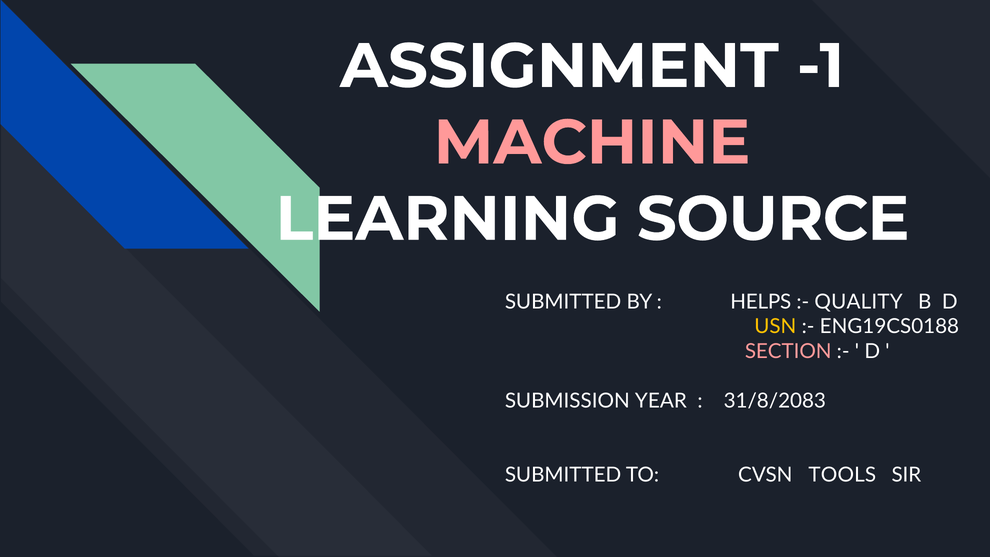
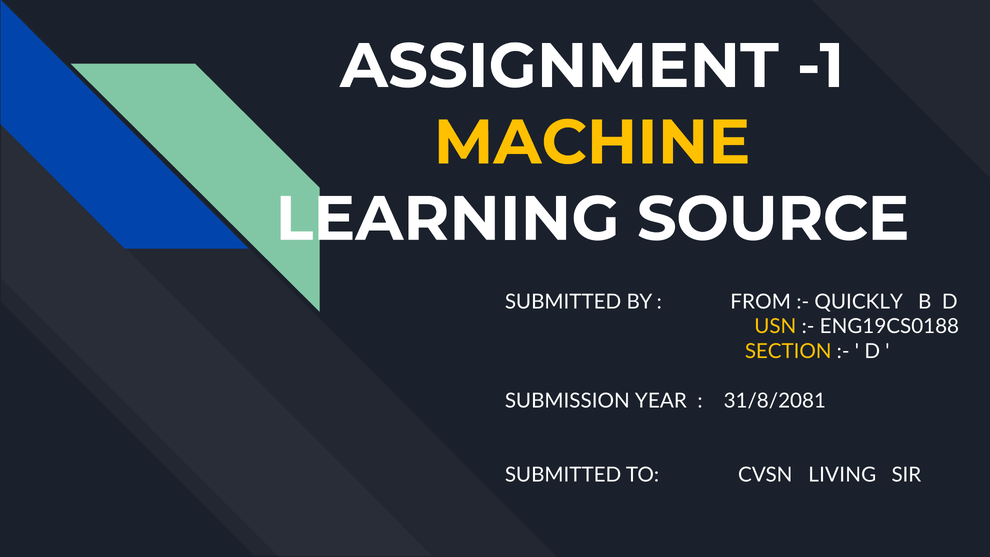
MACHINE colour: pink -> yellow
HELPS: HELPS -> FROM
QUALITY: QUALITY -> QUICKLY
SECTION colour: pink -> yellow
31/8/2083: 31/8/2083 -> 31/8/2081
TOOLS: TOOLS -> LIVING
